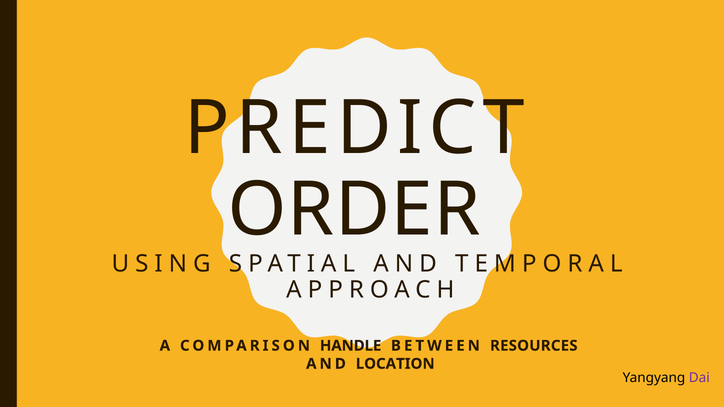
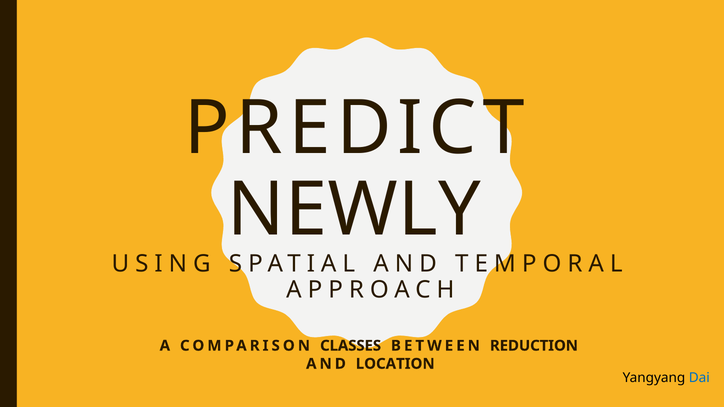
ORDER: ORDER -> NEWLY
HANDLE: HANDLE -> CLASSES
RESOURCES: RESOURCES -> REDUCTION
Dai colour: purple -> blue
